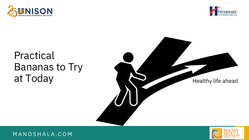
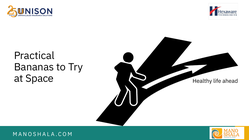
Today: Today -> Space
